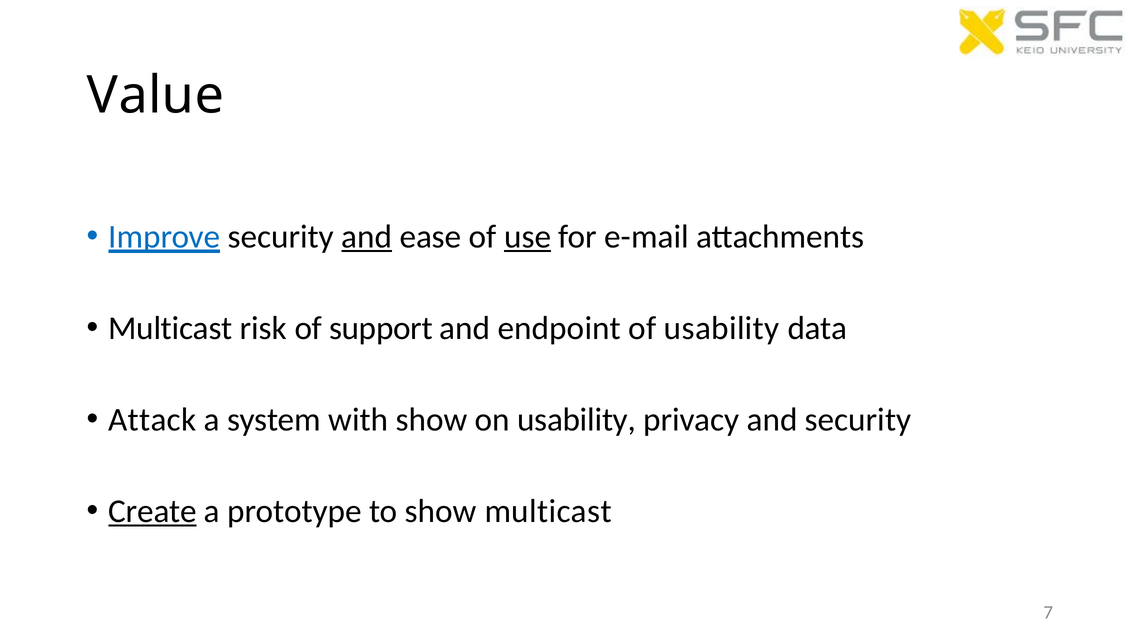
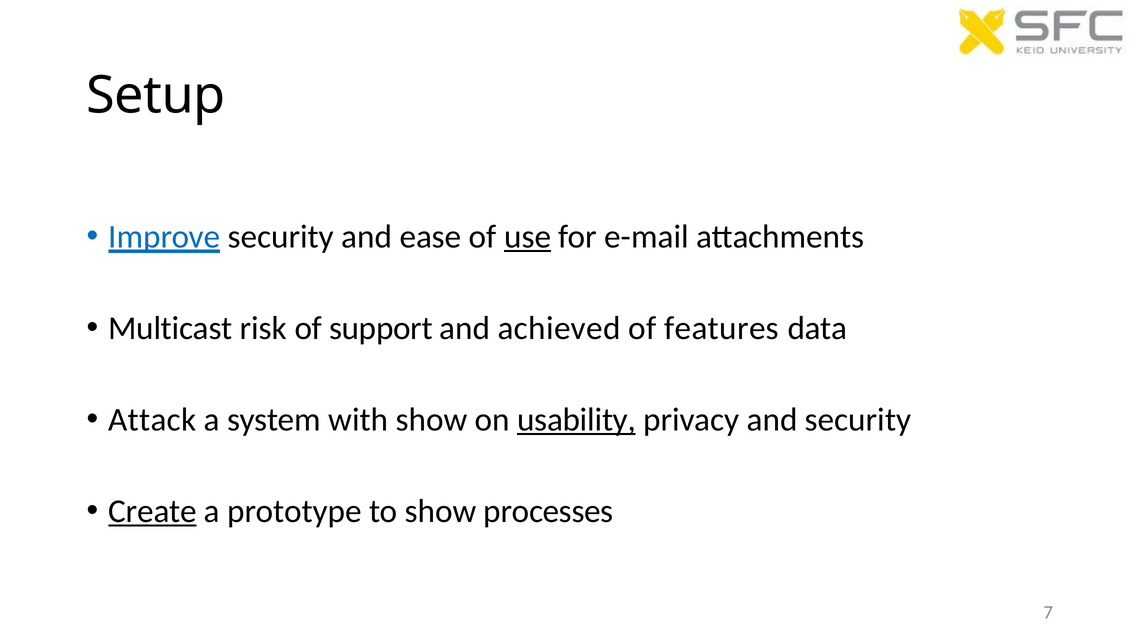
Value: Value -> Setup
and at (367, 237) underline: present -> none
endpoint: endpoint -> achieved
of usability: usability -> features
usability at (577, 420) underline: none -> present
show multicast: multicast -> processes
